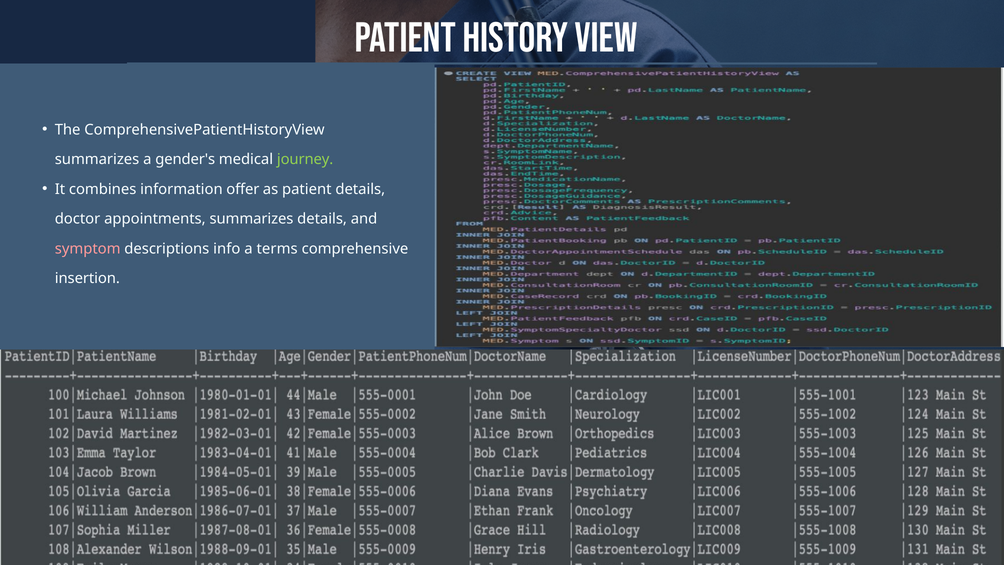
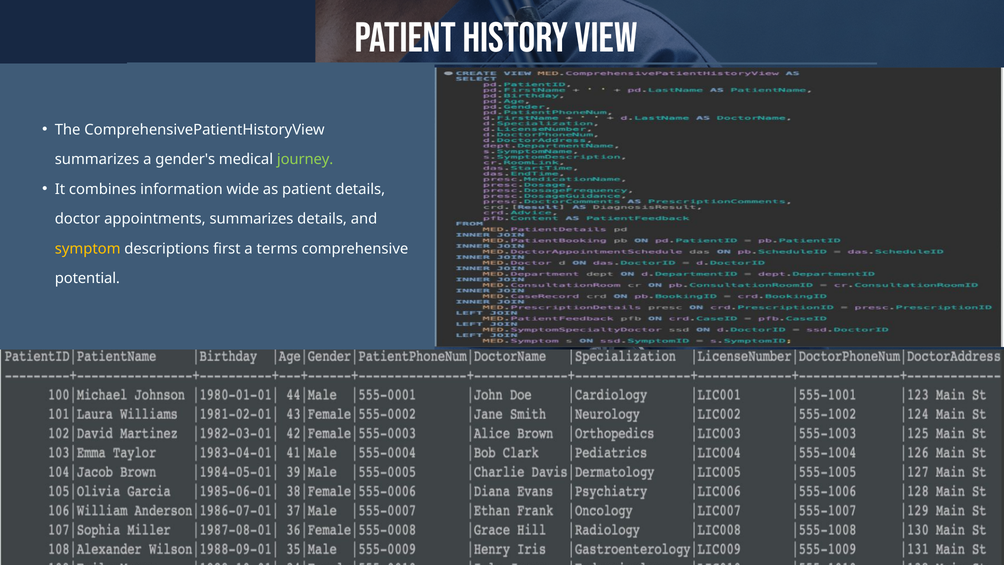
offer: offer -> wide
symptom colour: pink -> yellow
info: info -> first
insertion: insertion -> potential
